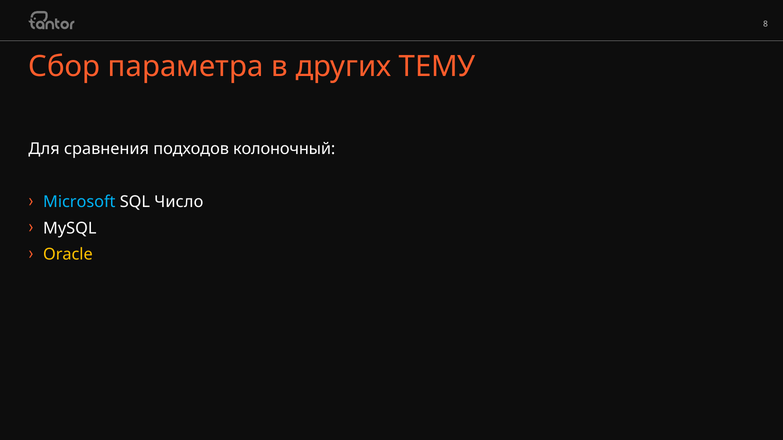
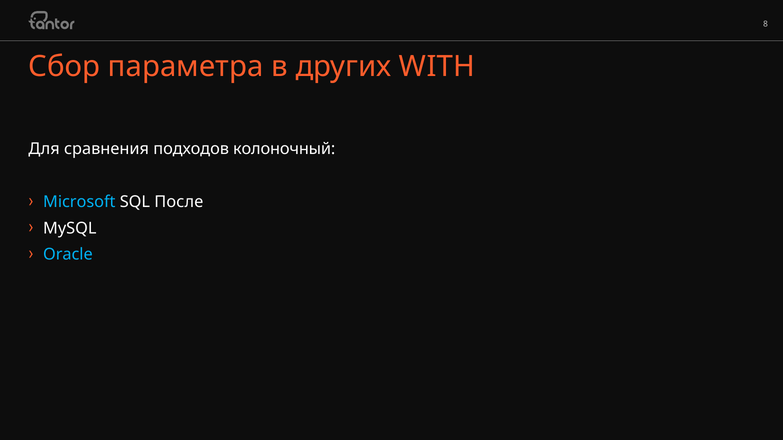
ТЕМУ: ТЕМУ -> WITH
Число: Число -> После
Oracle colour: yellow -> light blue
